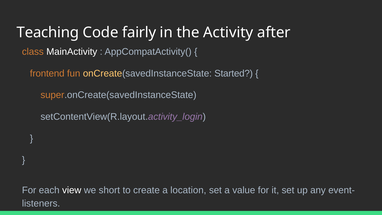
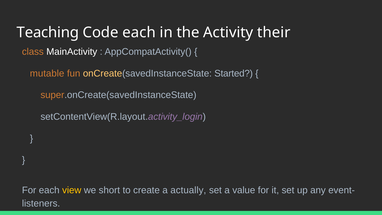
Code fairly: fairly -> each
after: after -> their
frontend: frontend -> mutable
view colour: white -> yellow
location: location -> actually
